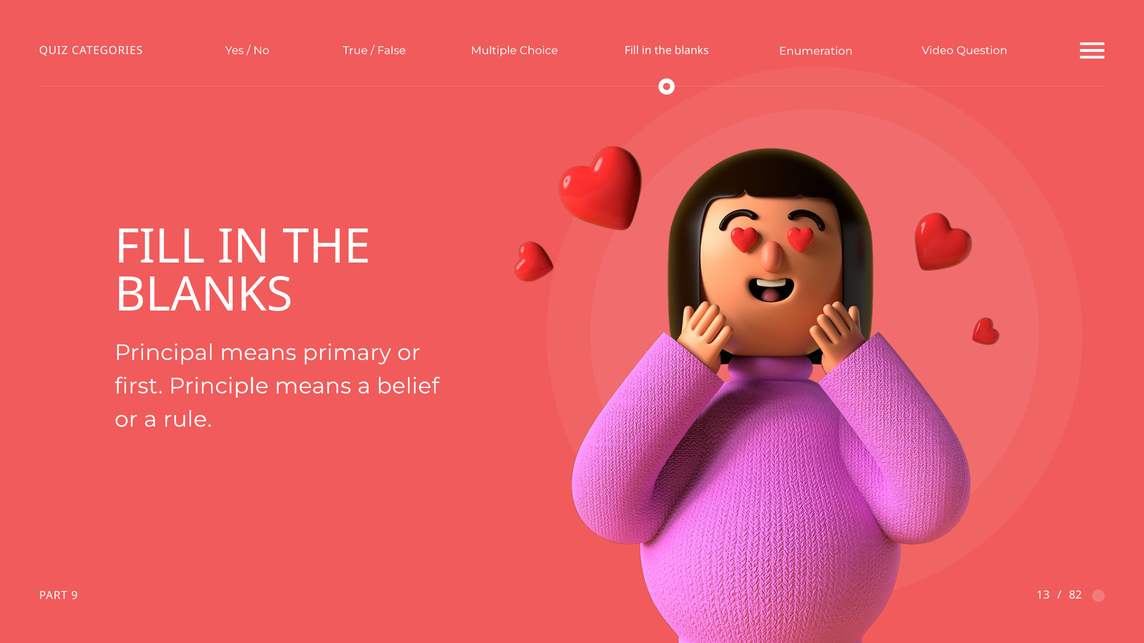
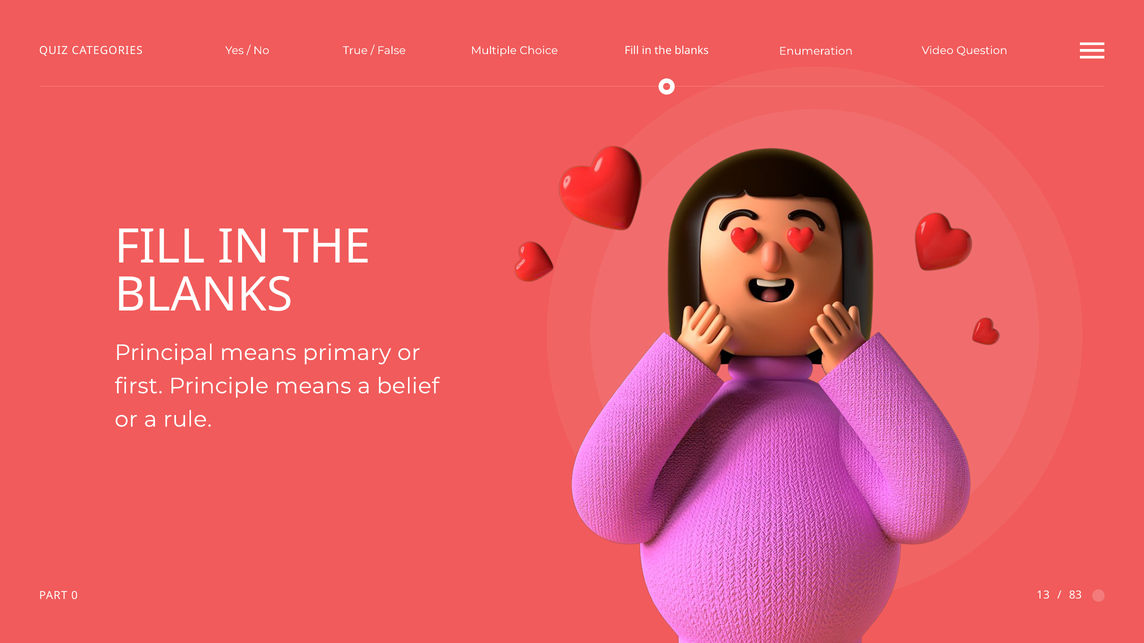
82: 82 -> 83
9: 9 -> 0
